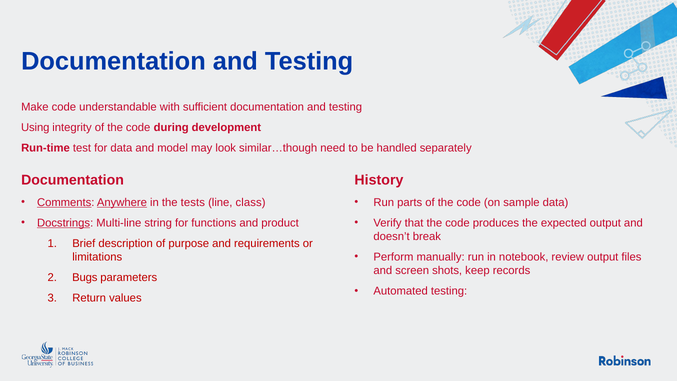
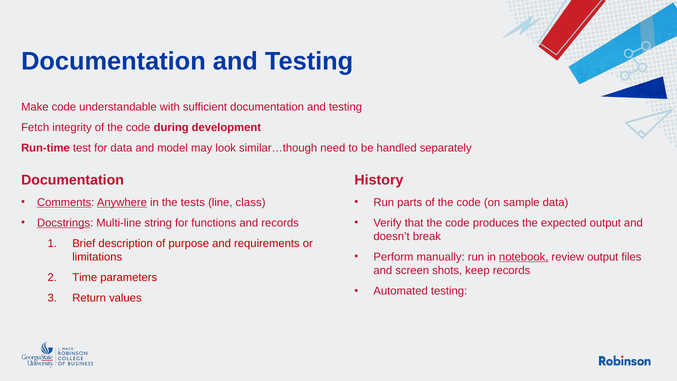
Using: Using -> Fetch
and product: product -> records
notebook underline: none -> present
Bugs: Bugs -> Time
